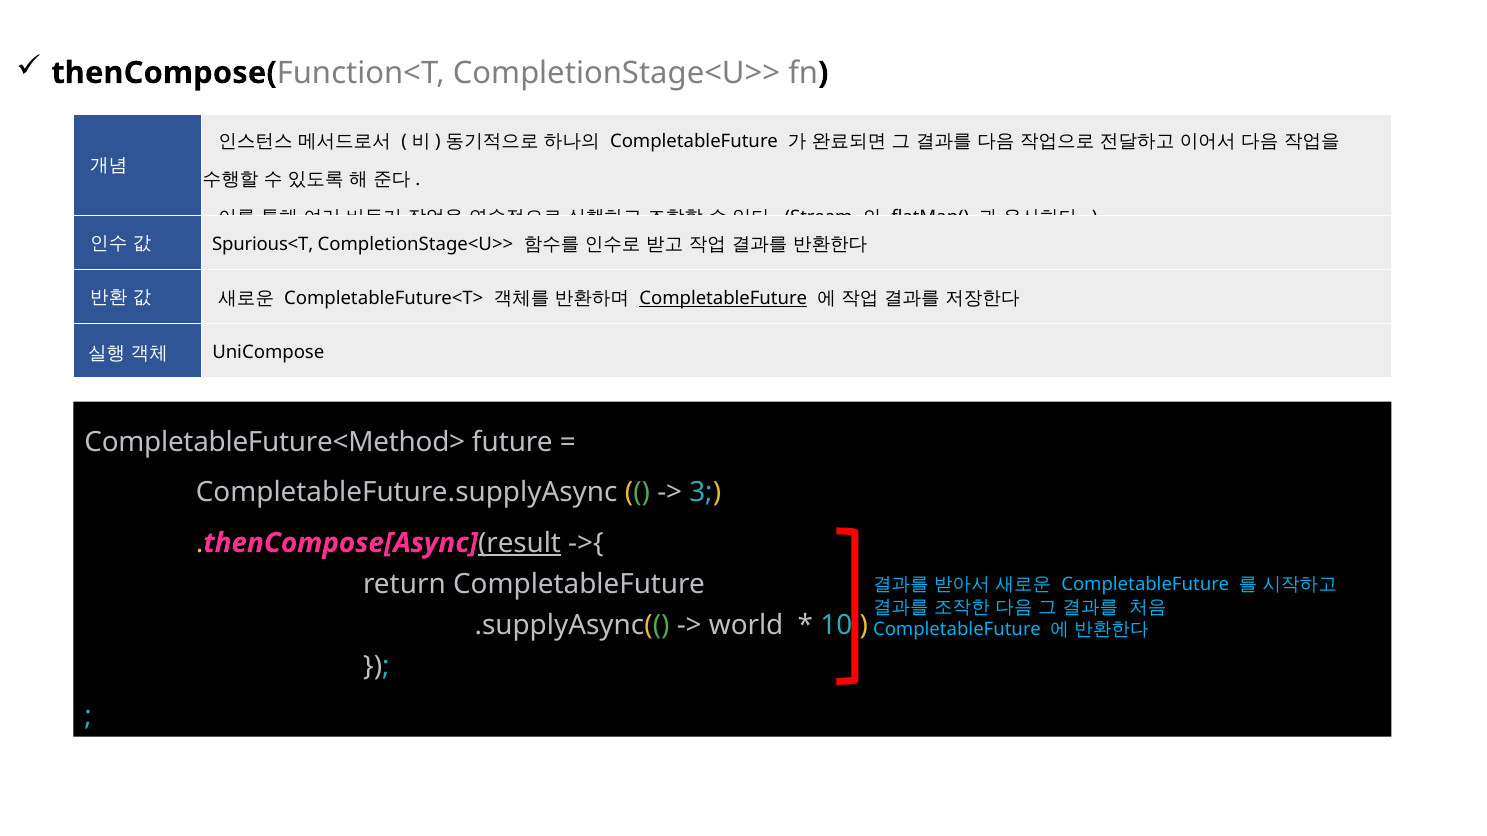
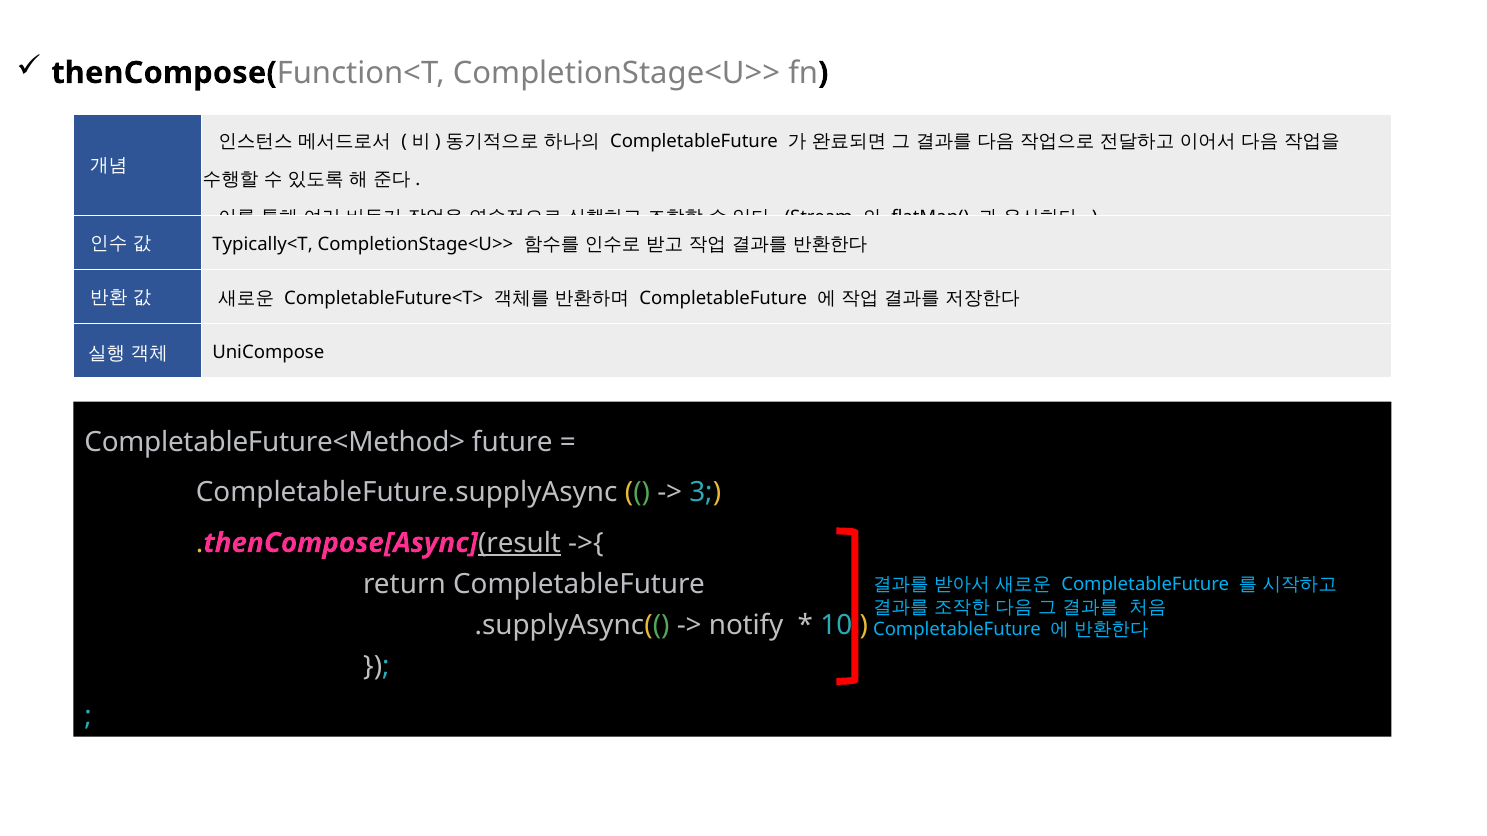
Spurious<T: Spurious<T -> Typically<T
CompletableFuture at (723, 298) underline: present -> none
world: world -> notify
